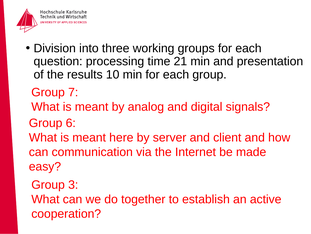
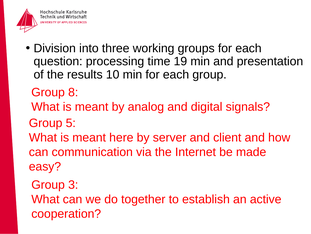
21: 21 -> 19
7: 7 -> 8
6: 6 -> 5
